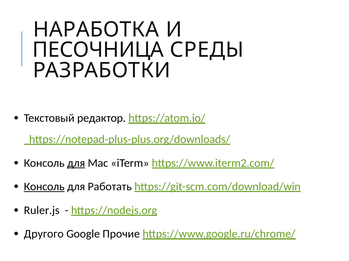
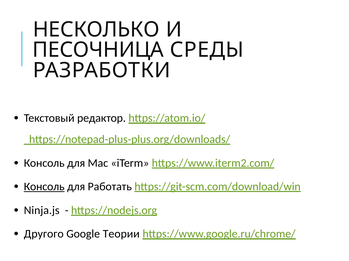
НАРАБОТКА: НАРАБОТКА -> НЕСКОЛЬКО
для at (76, 163) underline: present -> none
Ruler.js: Ruler.js -> Ninja.js
Прочие: Прочие -> Теории
